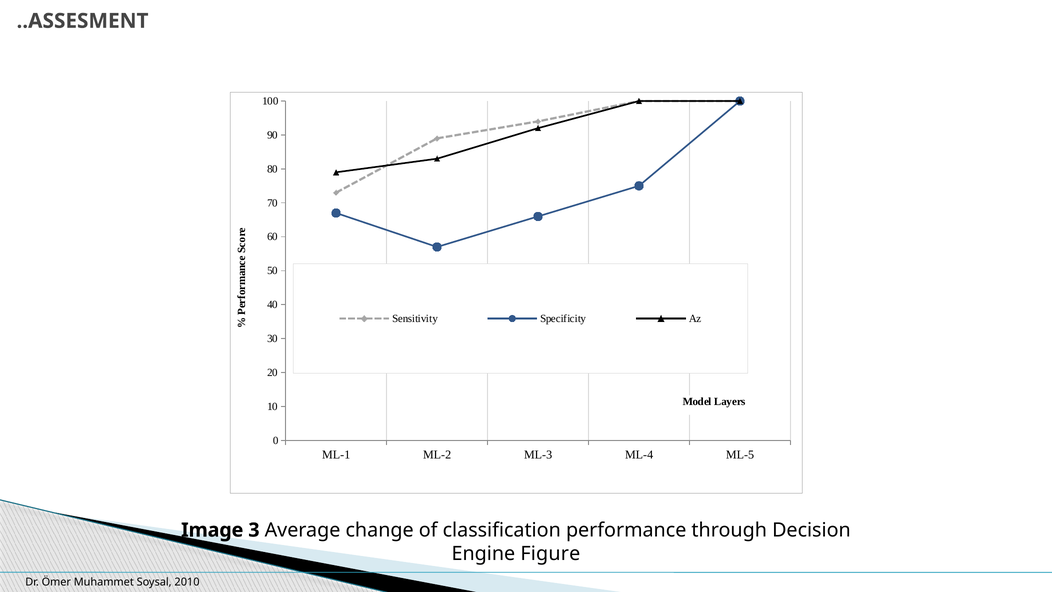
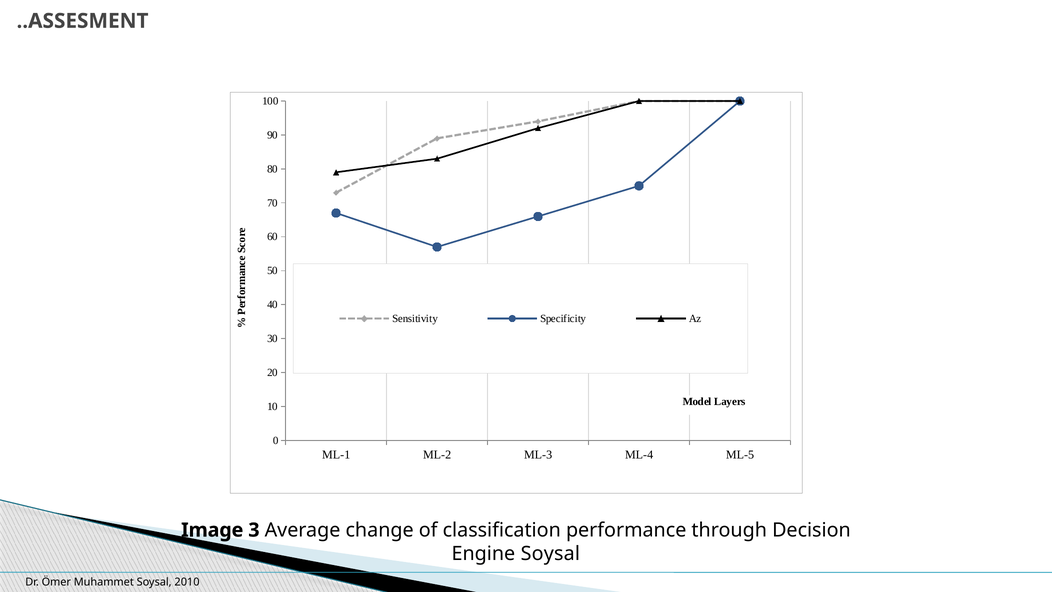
Engine Figure: Figure -> Soysal
